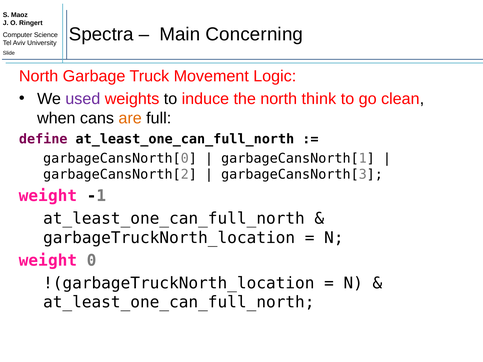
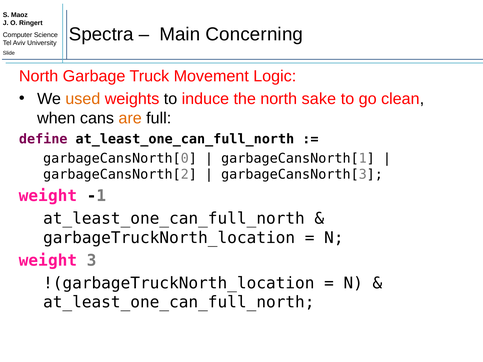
used colour: purple -> orange
think: think -> sake
0: 0 -> 3
